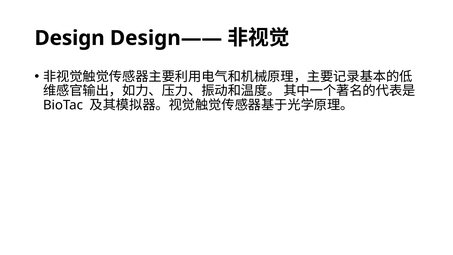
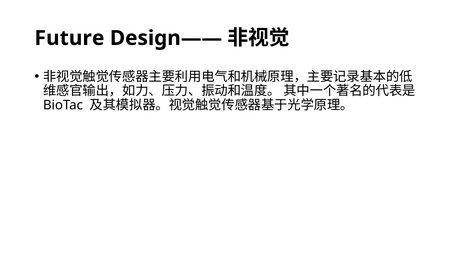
Design: Design -> Future
